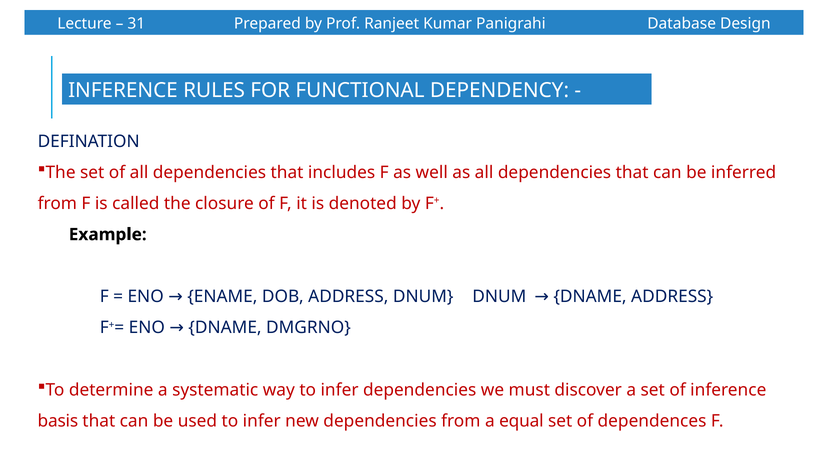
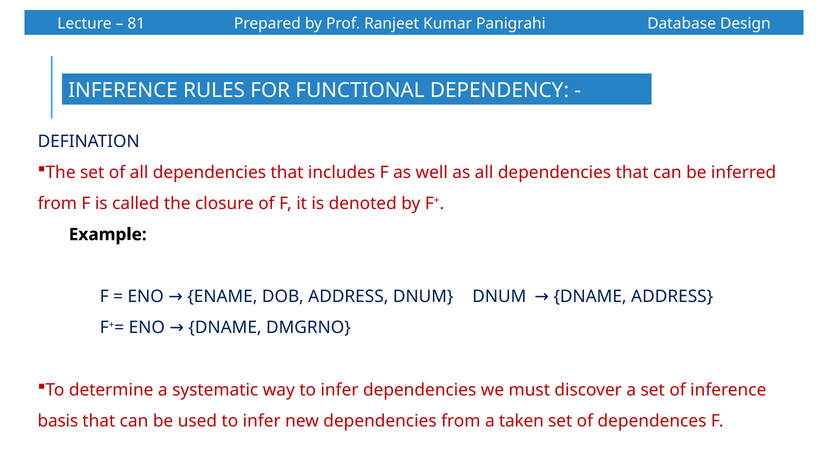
31: 31 -> 81
equal: equal -> taken
